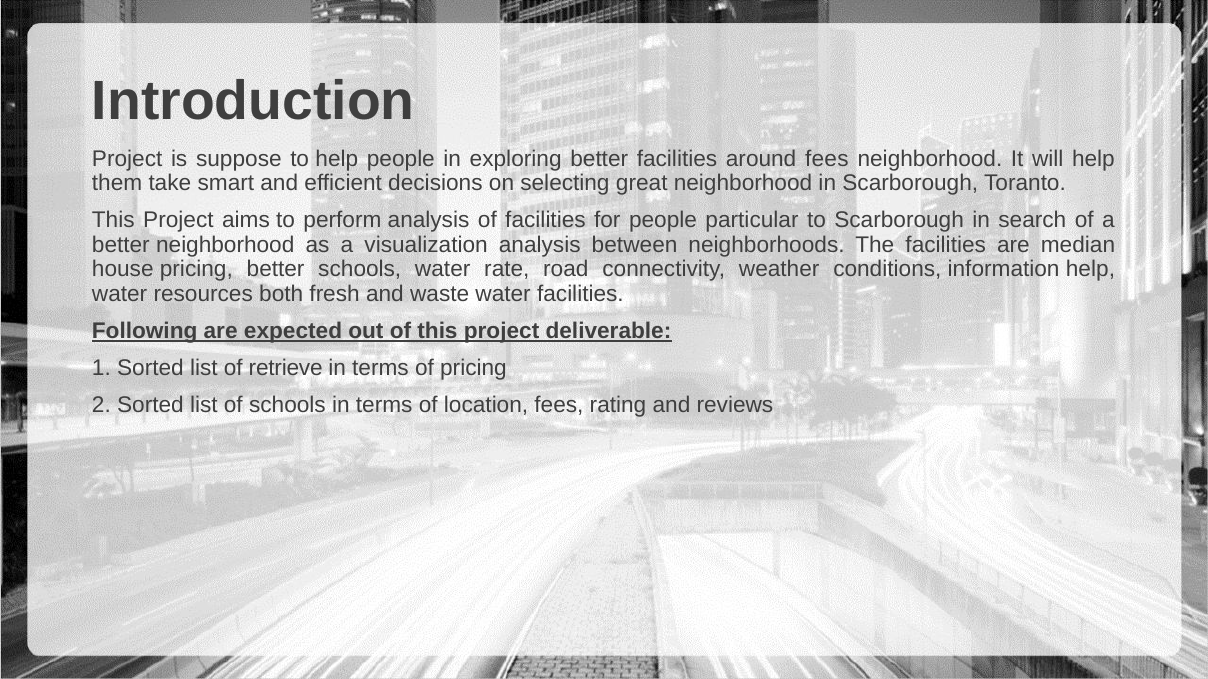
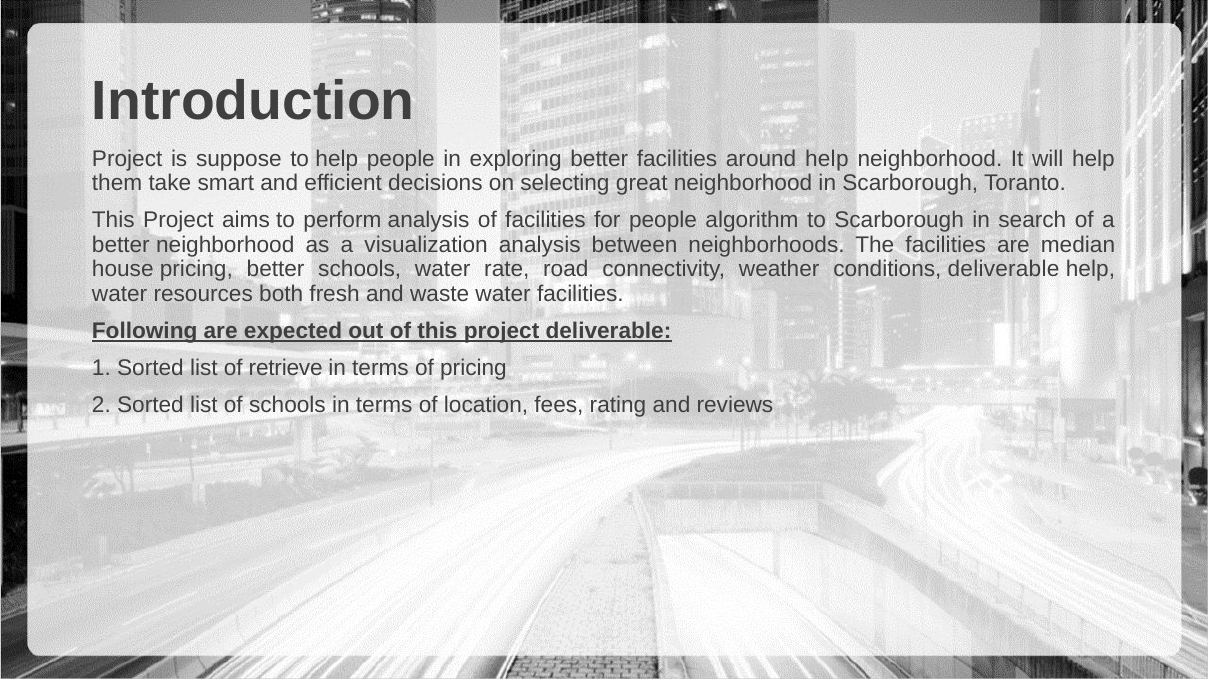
around fees: fees -> help
particular: particular -> algorithm
conditions information: information -> deliverable
